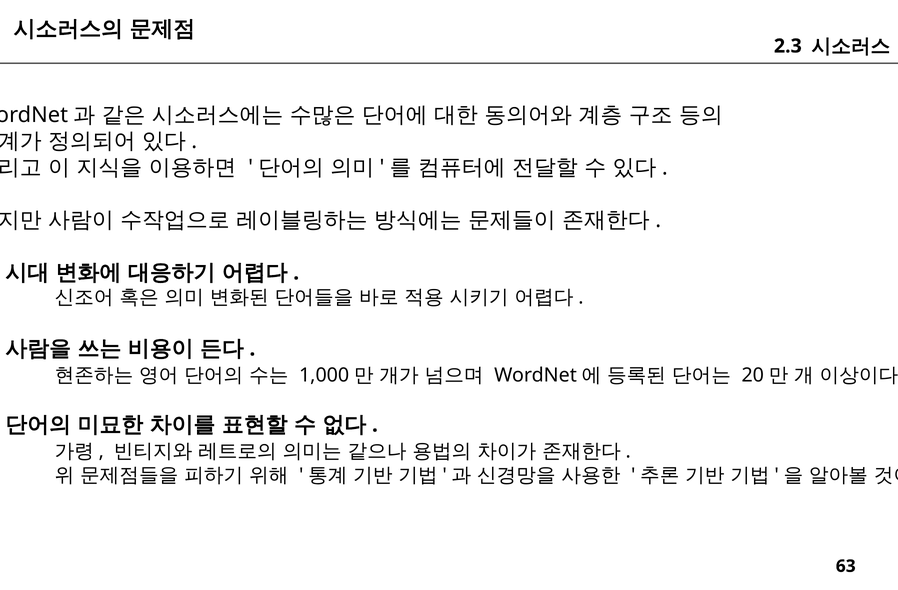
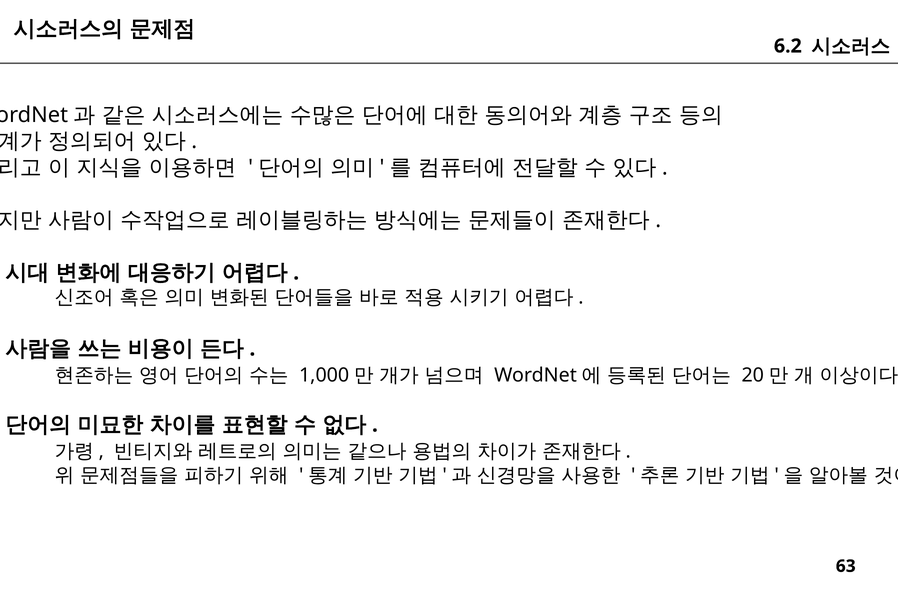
2.3: 2.3 -> 6.2
